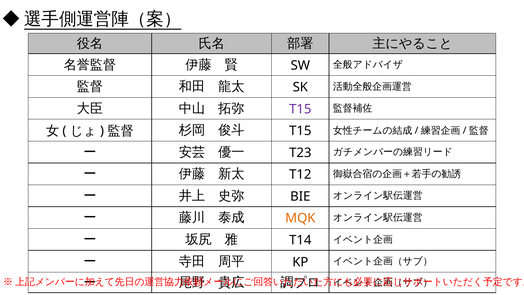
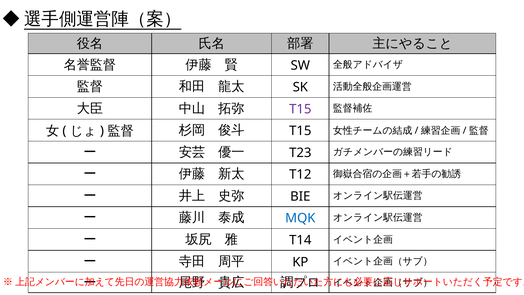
MQK colour: orange -> blue
